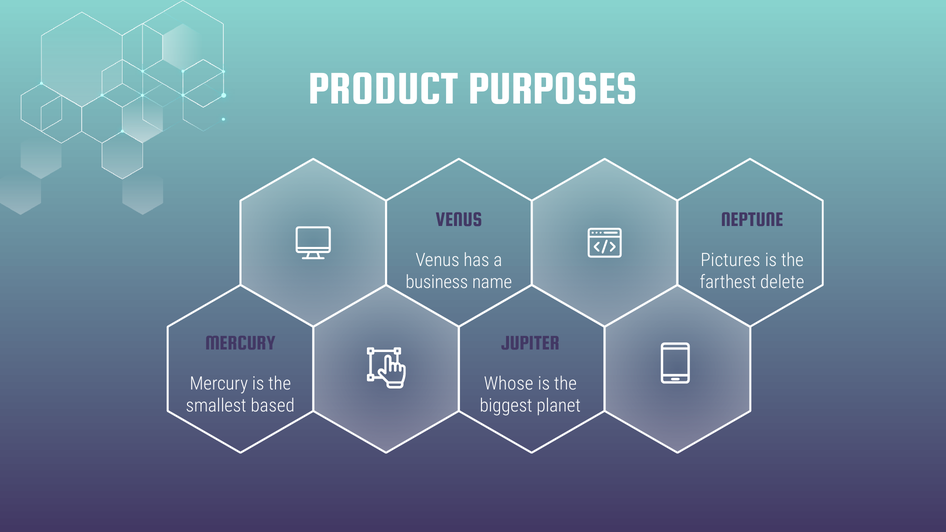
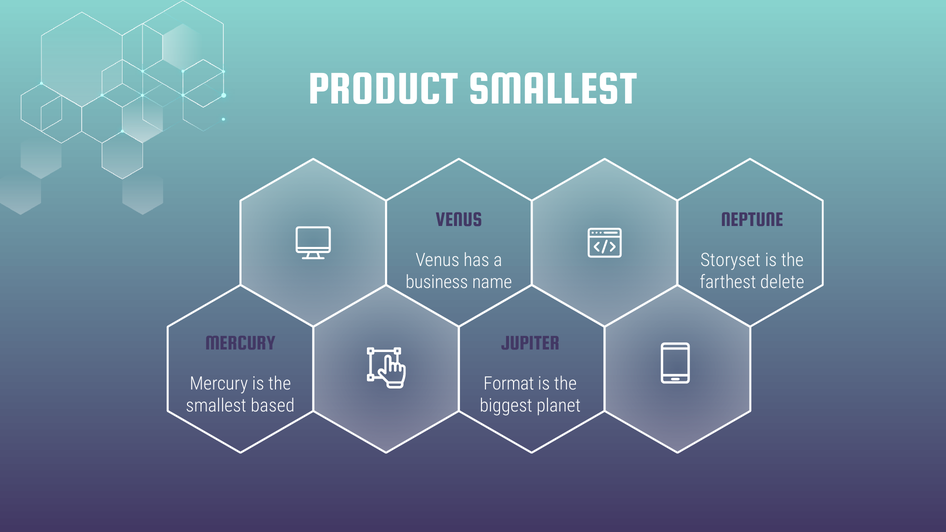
PRODUCT PURPOSES: PURPOSES -> SMALLEST
Pictures: Pictures -> Storyset
Whose: Whose -> Format
